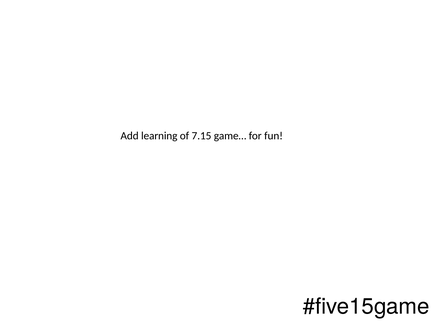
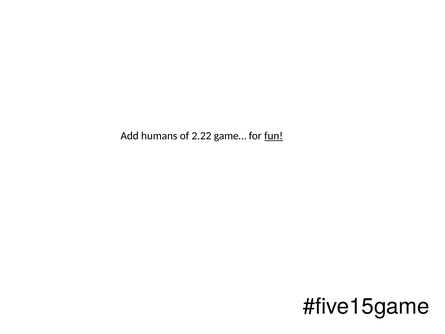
learning: learning -> humans
7.15: 7.15 -> 2.22
fun underline: none -> present
